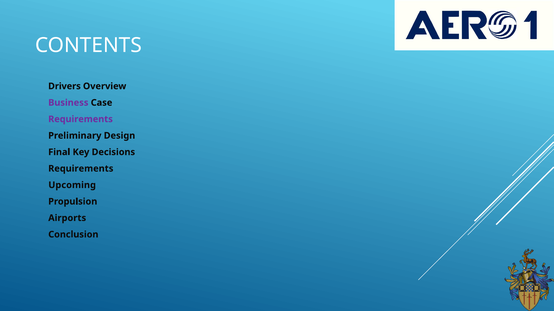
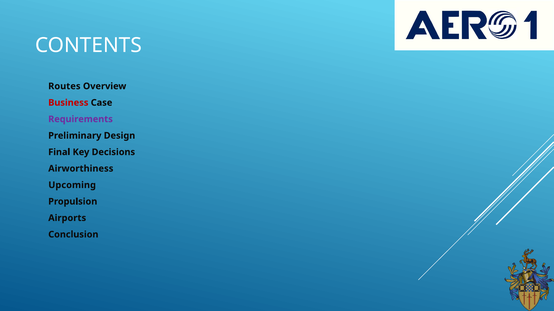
Drivers: Drivers -> Routes
Business colour: purple -> red
Requirements at (81, 169): Requirements -> Airworthiness
